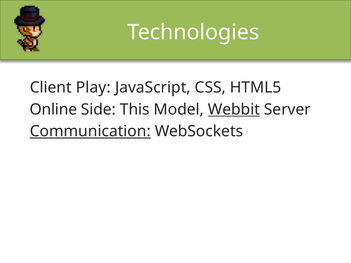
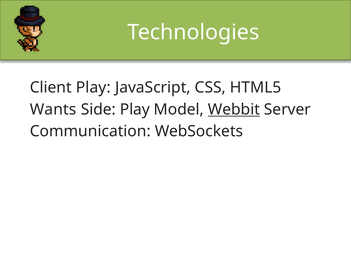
Online: Online -> Wants
Side This: This -> Play
Communication underline: present -> none
